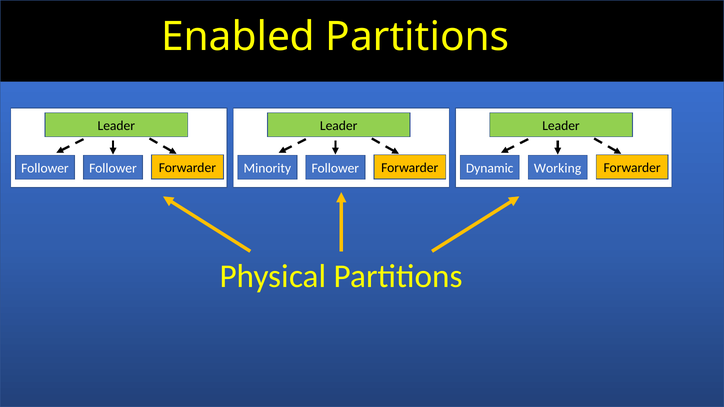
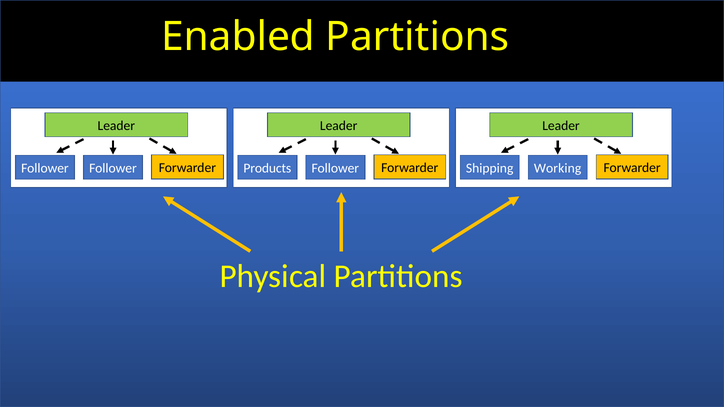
Minority: Minority -> Products
Dynamic: Dynamic -> Shipping
